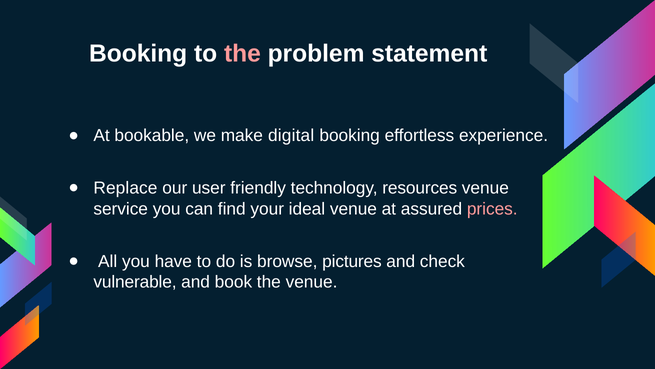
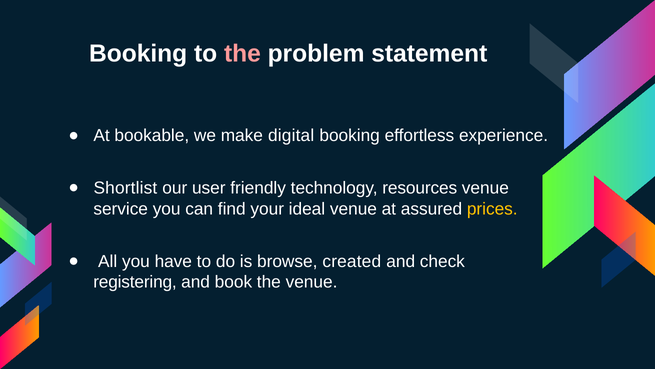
Replace: Replace -> Shortlist
prices colour: pink -> yellow
pictures: pictures -> created
vulnerable: vulnerable -> registering
